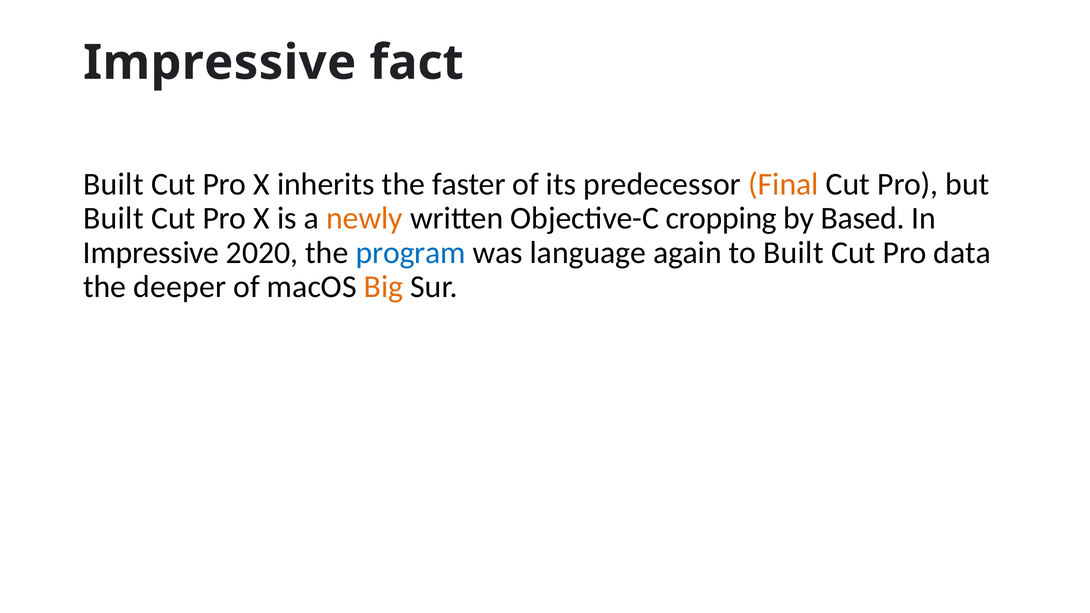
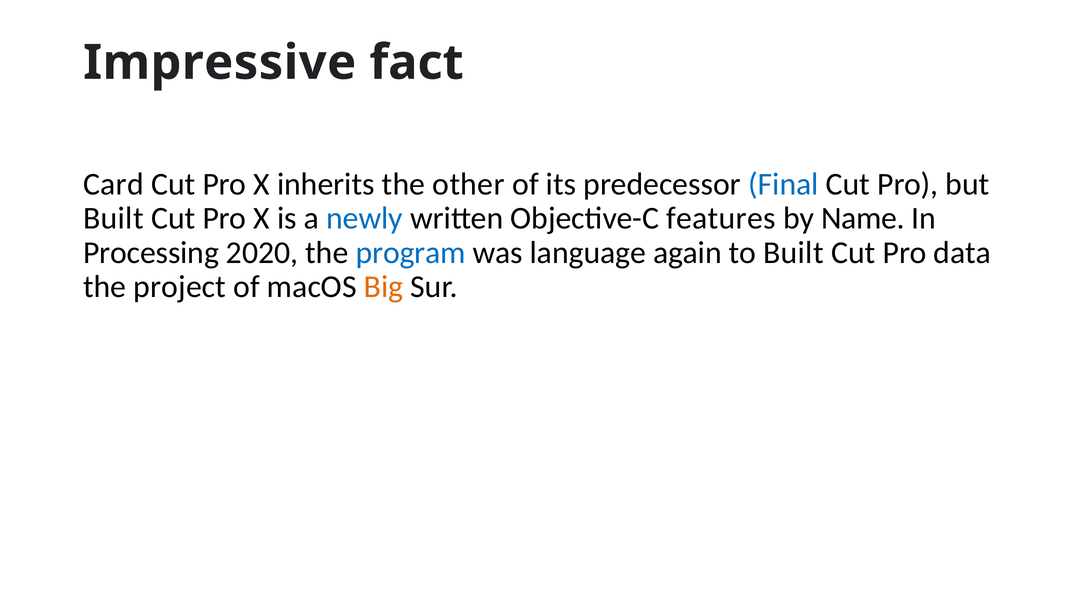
Built at (113, 184): Built -> Card
faster: faster -> other
Final colour: orange -> blue
newly colour: orange -> blue
cropping: cropping -> features
Based: Based -> Name
Impressive at (151, 253): Impressive -> Processing
deeper: deeper -> project
